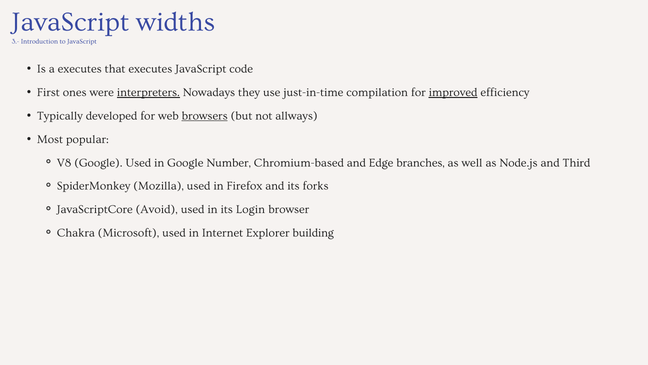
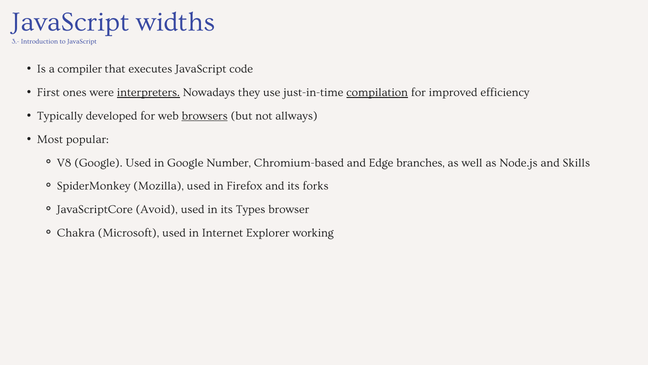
a executes: executes -> compiler
compilation underline: none -> present
improved underline: present -> none
Third: Third -> Skills
Login: Login -> Types
building: building -> working
